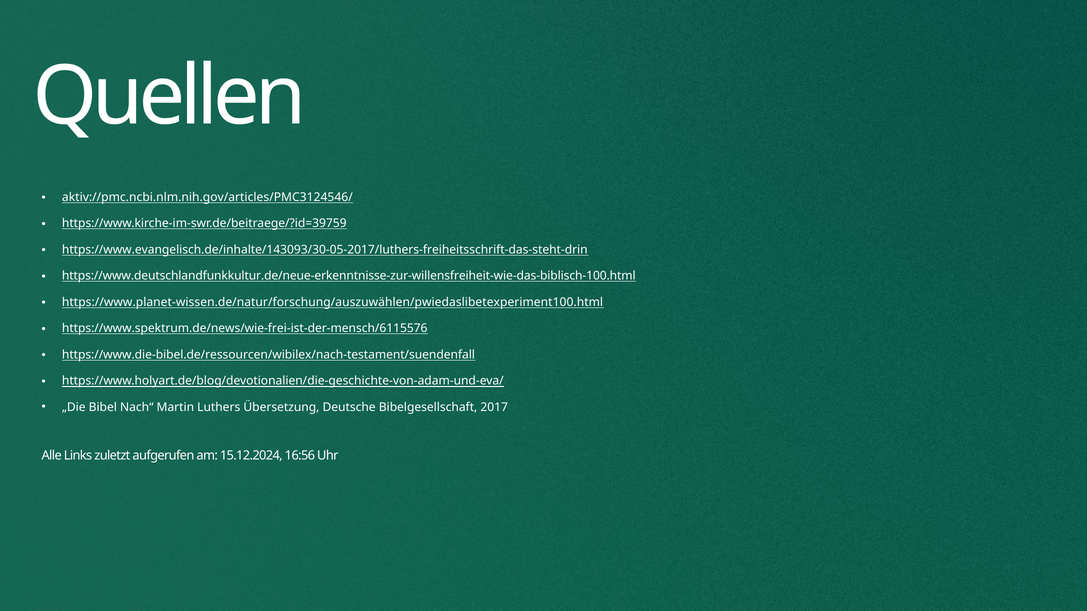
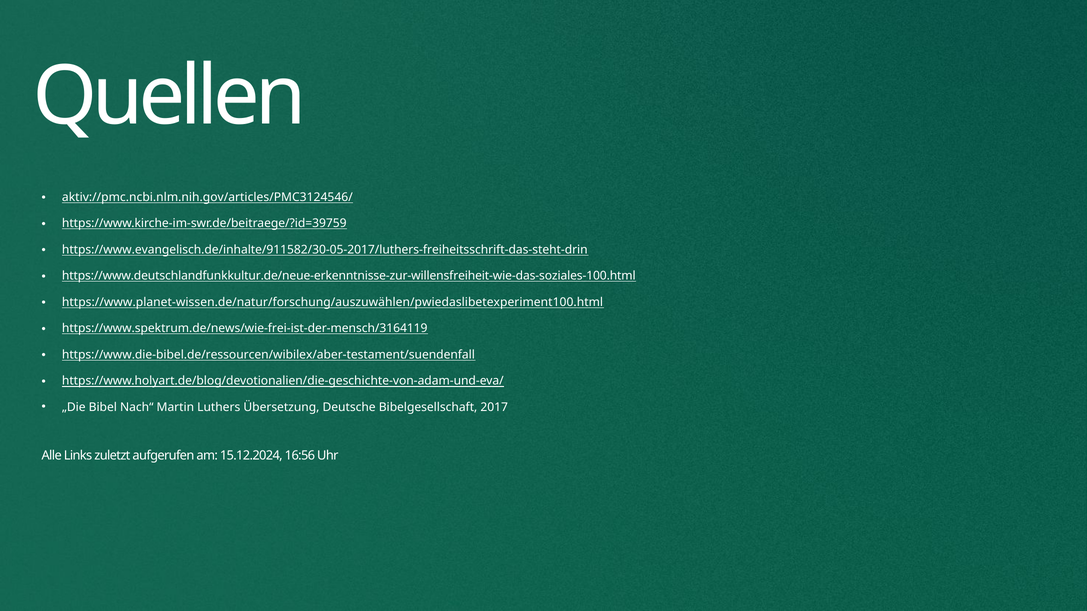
https://www.evangelisch.de/inhalte/143093/30-05-2017/luthers-freiheitsschrift-das-steht-drin: https://www.evangelisch.de/inhalte/143093/30-05-2017/luthers-freiheitsschrift-das-steht-drin -> https://www.evangelisch.de/inhalte/911582/30-05-2017/luthers-freiheitsschrift-das-steht-drin
https://www.deutschlandfunkkultur.de/neue-erkenntnisse-zur-willensfreiheit-wie-das-biblisch-100.html: https://www.deutschlandfunkkultur.de/neue-erkenntnisse-zur-willensfreiheit-wie-das-biblisch-100.html -> https://www.deutschlandfunkkultur.de/neue-erkenntnisse-zur-willensfreiheit-wie-das-soziales-100.html
https://www.spektrum.de/news/wie-frei-ist-der-mensch/6115576: https://www.spektrum.de/news/wie-frei-ist-der-mensch/6115576 -> https://www.spektrum.de/news/wie-frei-ist-der-mensch/3164119
https://www.die-bibel.de/ressourcen/wibilex/nach-testament/suendenfall: https://www.die-bibel.de/ressourcen/wibilex/nach-testament/suendenfall -> https://www.die-bibel.de/ressourcen/wibilex/aber-testament/suendenfall
